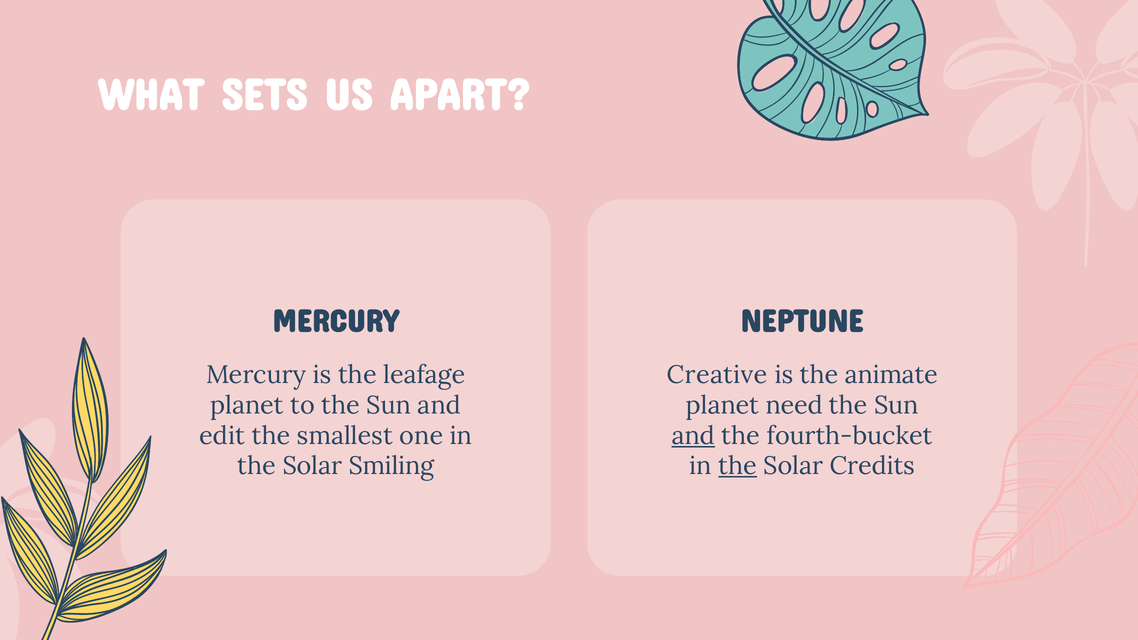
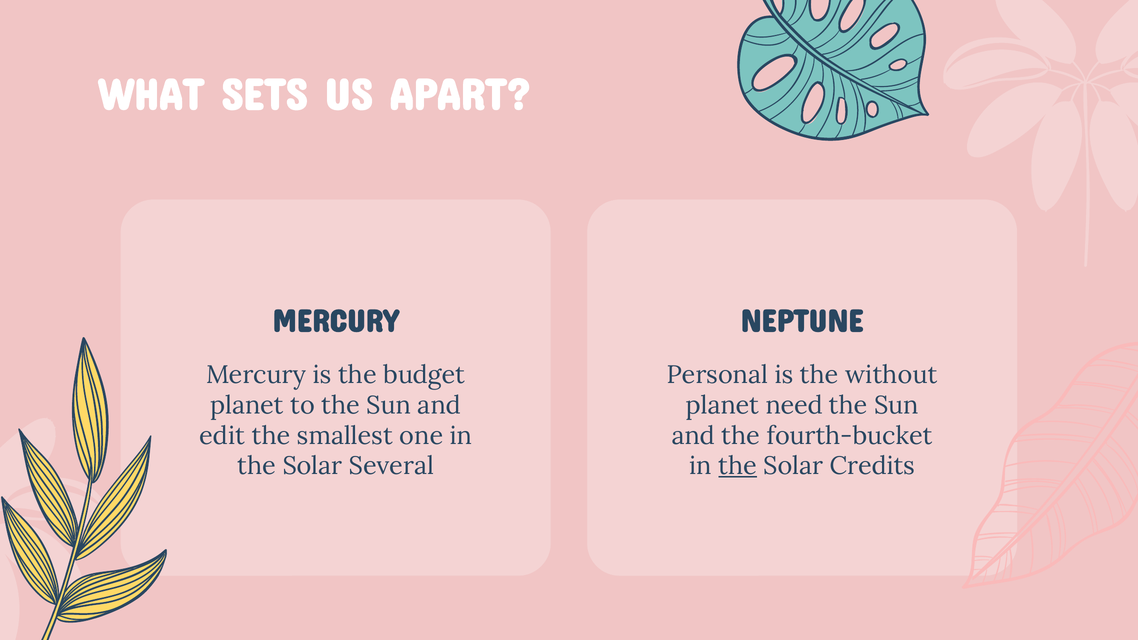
leafage: leafage -> budget
Creative: Creative -> Personal
animate: animate -> without
and at (693, 436) underline: present -> none
Smiling: Smiling -> Several
